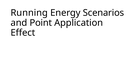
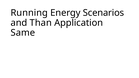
Point: Point -> Than
Effect: Effect -> Same
